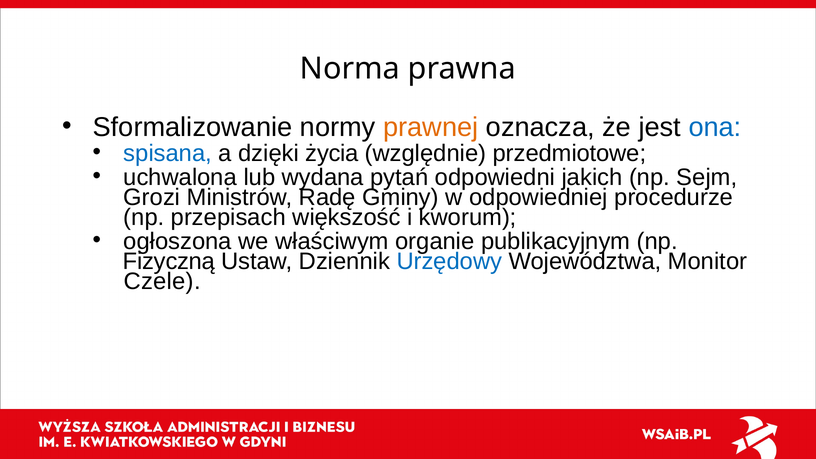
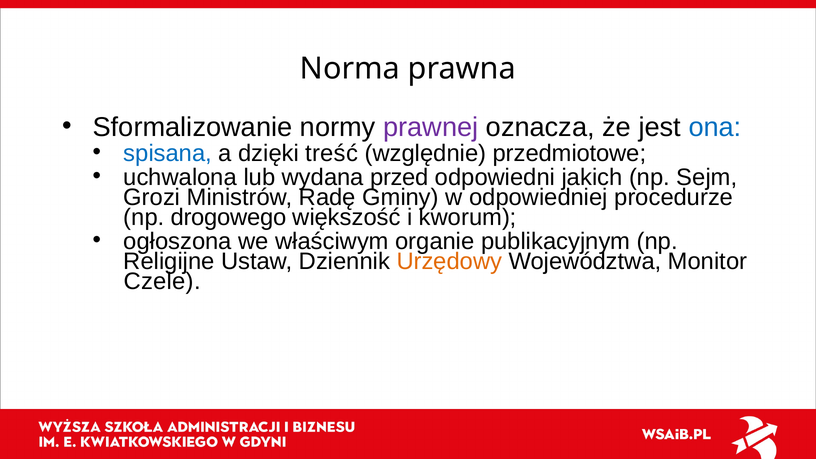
prawnej colour: orange -> purple
życia: życia -> treść
pytań: pytań -> przed
przepisach: przepisach -> drogowego
Fizyczną: Fizyczną -> Religijne
Urzędowy colour: blue -> orange
